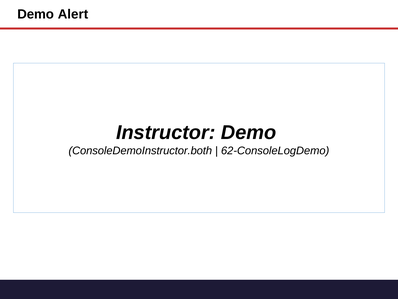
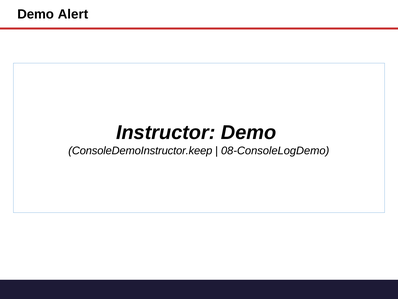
ConsoleDemoInstructor.both: ConsoleDemoInstructor.both -> ConsoleDemoInstructor.keep
62-ConsoleLogDemo: 62-ConsoleLogDemo -> 08-ConsoleLogDemo
